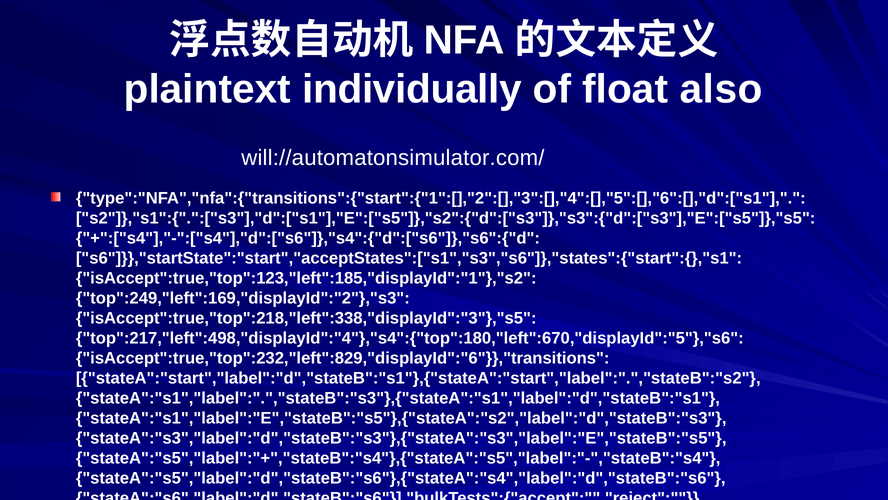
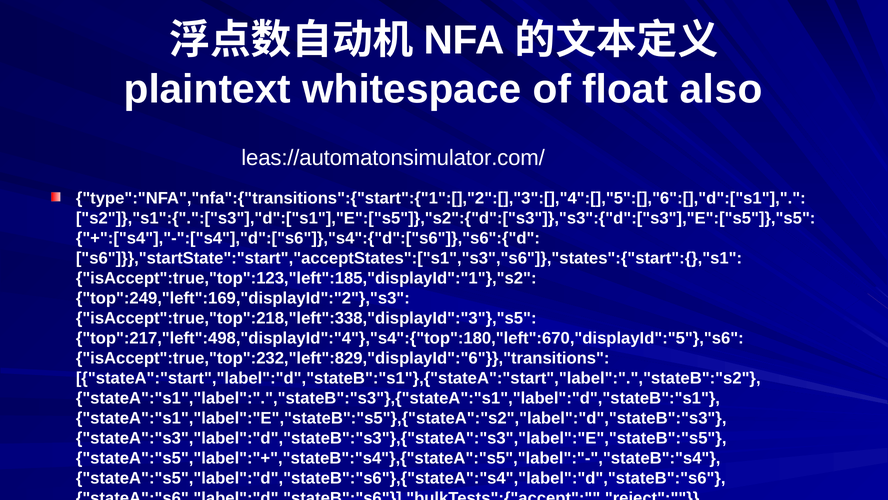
individually: individually -> whitespace
will://automatonsimulator.com/: will://automatonsimulator.com/ -> leas://automatonsimulator.com/
